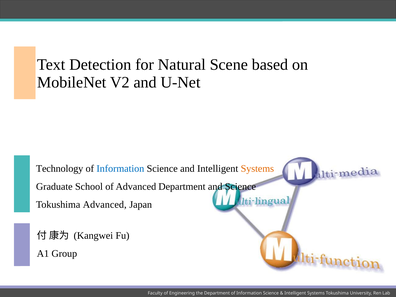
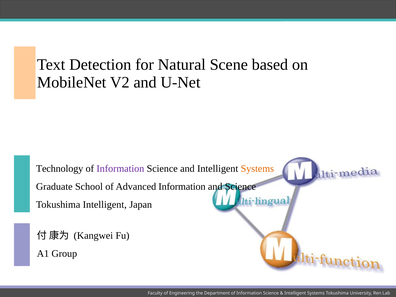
Information at (120, 169) colour: blue -> purple
Advanced Department: Department -> Information
Tokushima Advanced: Advanced -> Intelligent
